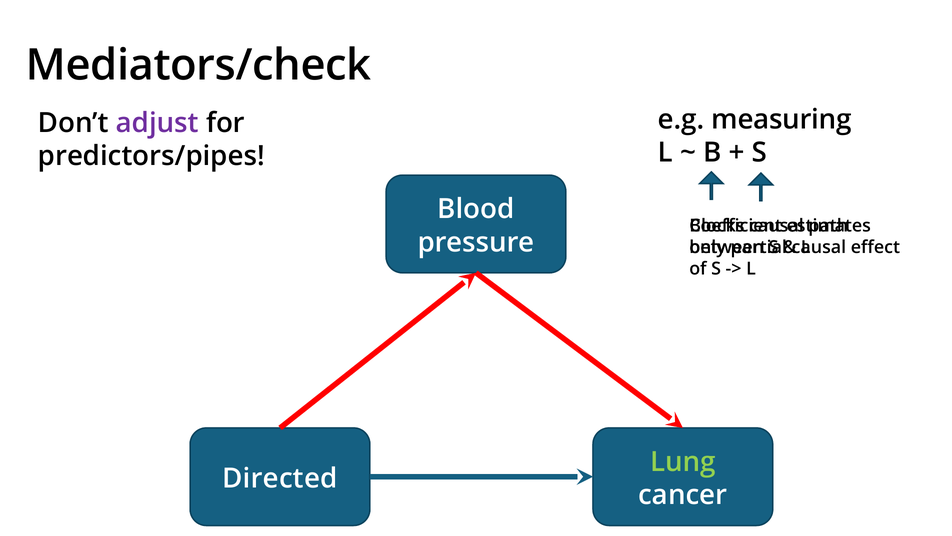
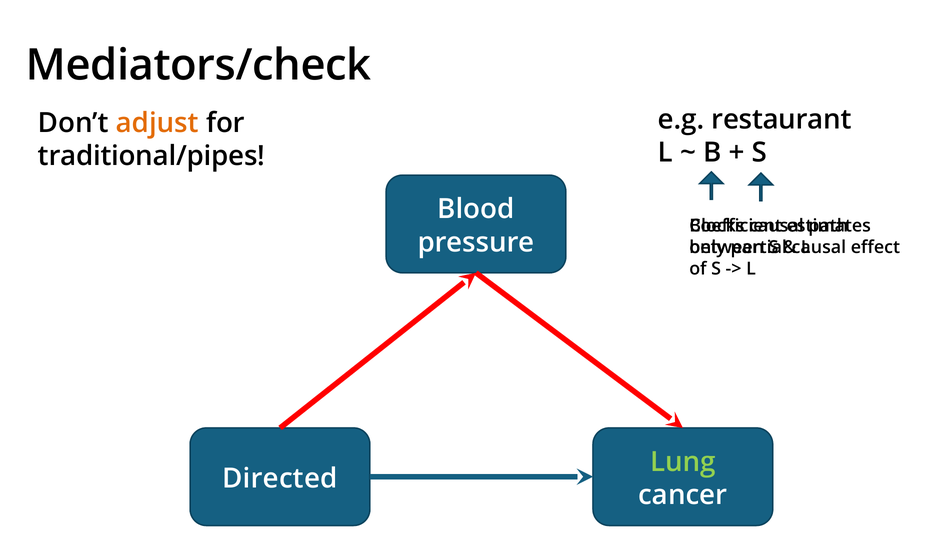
measuring: measuring -> restaurant
adjust colour: purple -> orange
predictors/pipes: predictors/pipes -> traditional/pipes
